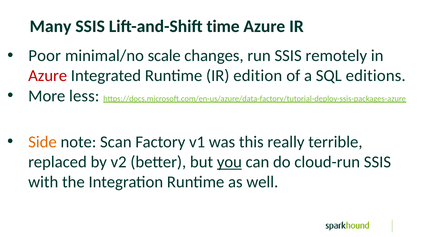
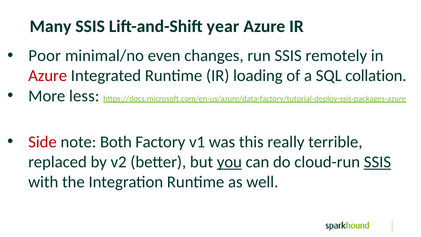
time: time -> year
scale: scale -> even
edition: edition -> loading
editions: editions -> collation
Side colour: orange -> red
Scan: Scan -> Both
SSIS at (377, 162) underline: none -> present
